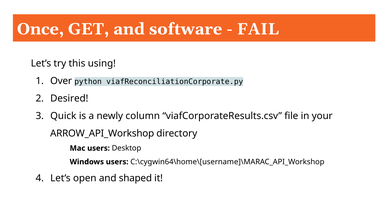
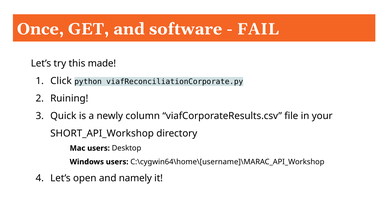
using: using -> made
Over: Over -> Click
Desired: Desired -> Ruining
ARROW_API_Workshop: ARROW_API_Workshop -> SHORT_API_Workshop
shaped: shaped -> namely
